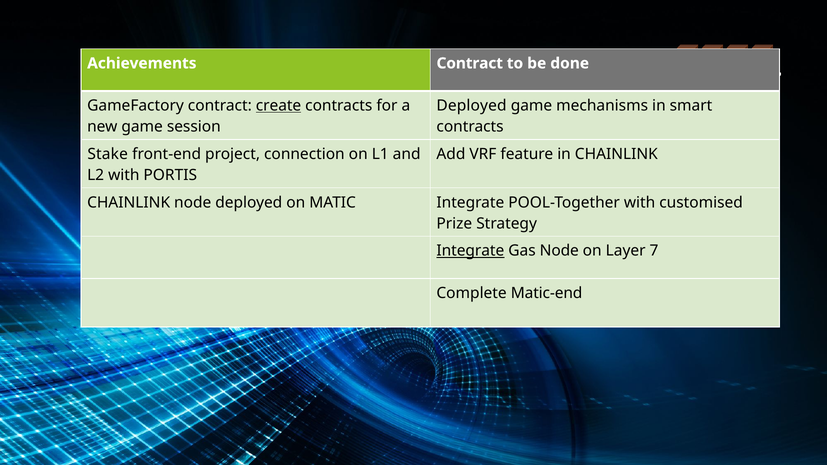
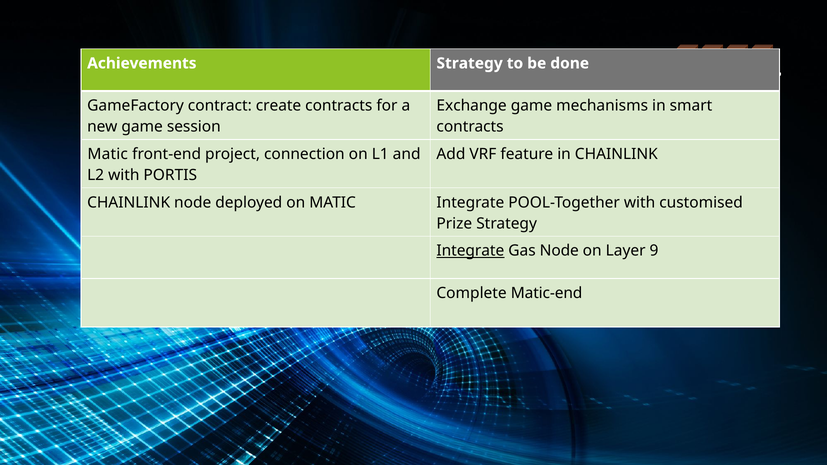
Achievements Contract: Contract -> Strategy
create underline: present -> none
Deployed at (472, 106): Deployed -> Exchange
Stake at (108, 154): Stake -> Matic
7: 7 -> 9
